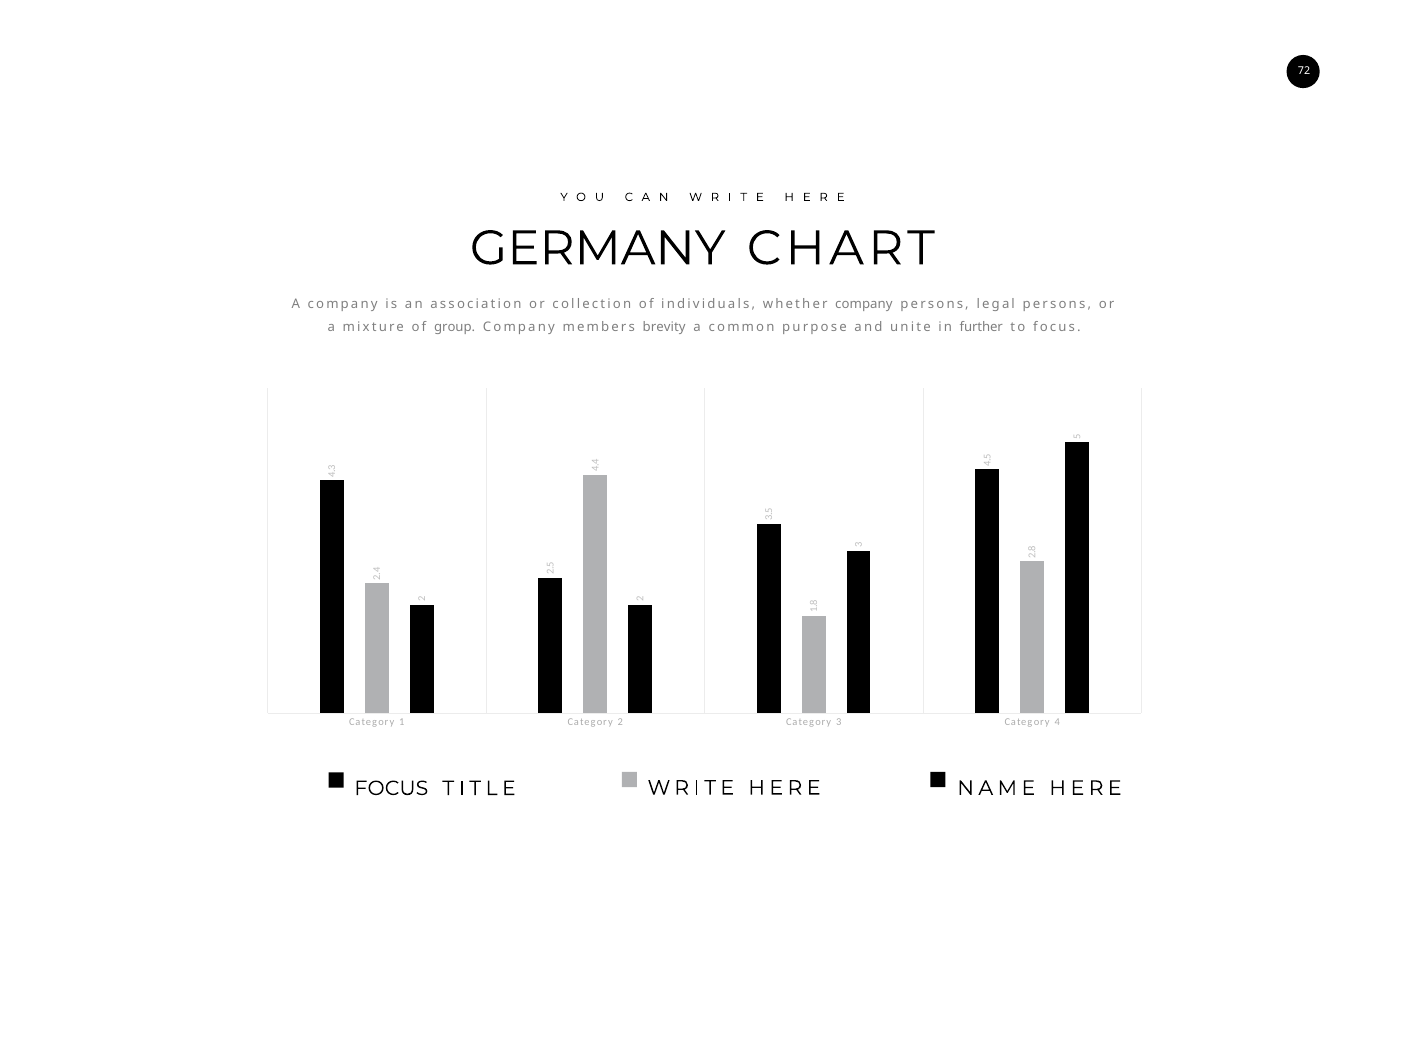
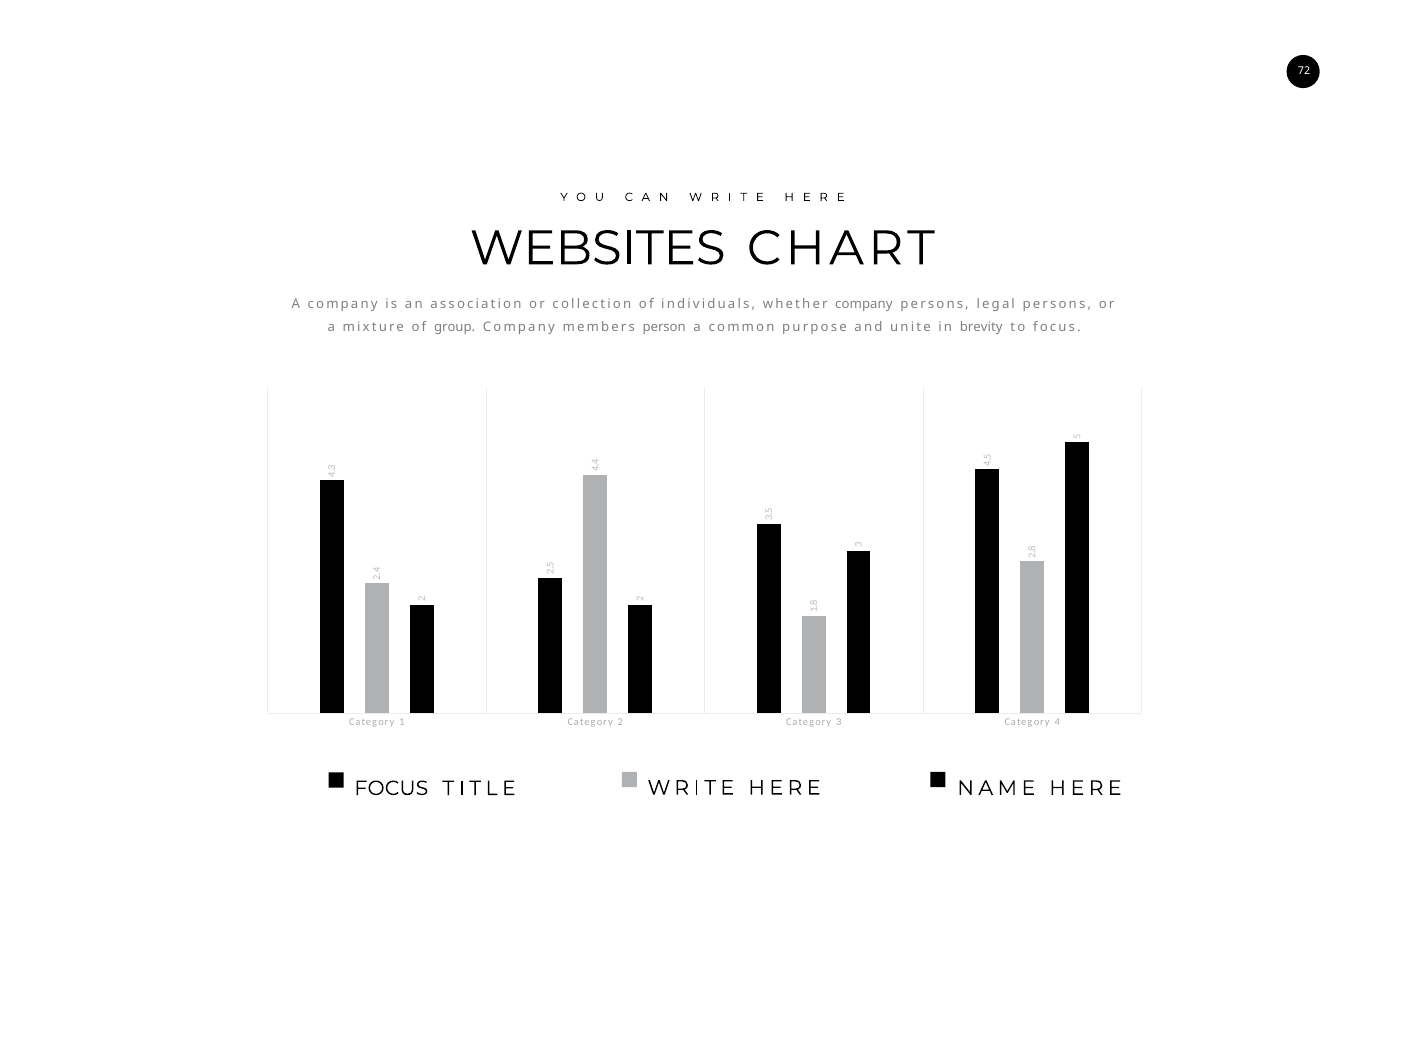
GERMANY: GERMANY -> WEBSITES
brevity: brevity -> person
further: further -> brevity
